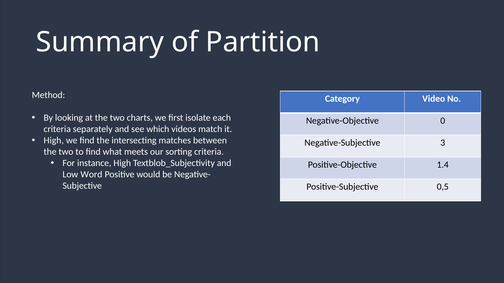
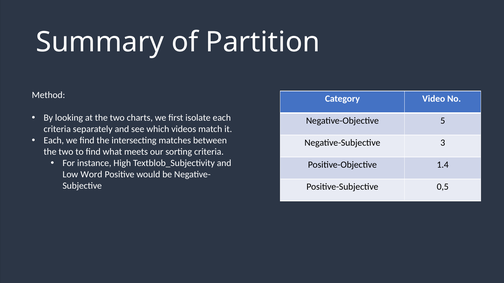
0: 0 -> 5
High at (54, 141): High -> Each
